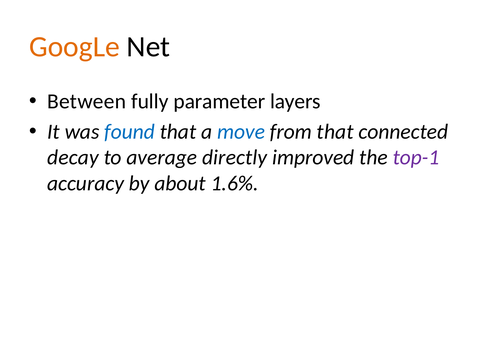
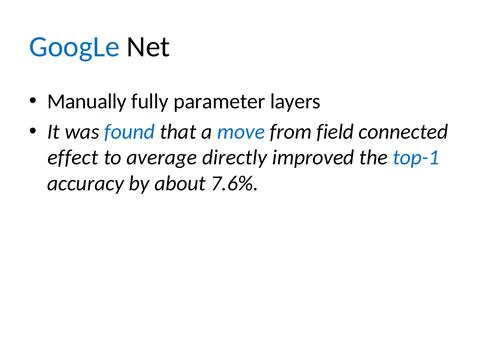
GoogLe colour: orange -> blue
Between: Between -> Manually
from that: that -> field
decay: decay -> effect
top-1 colour: purple -> blue
1.6%: 1.6% -> 7.6%
